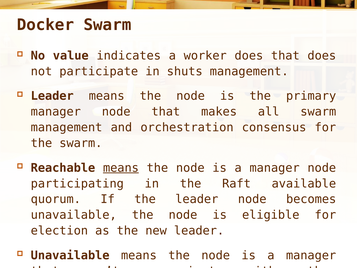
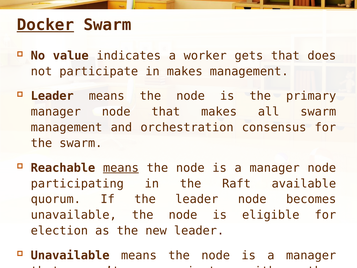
Docker underline: none -> present
worker does: does -> gets
in shuts: shuts -> makes
